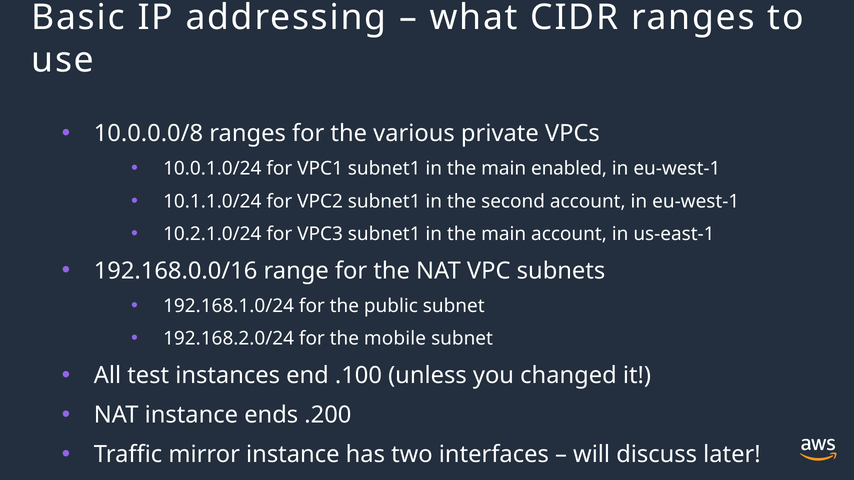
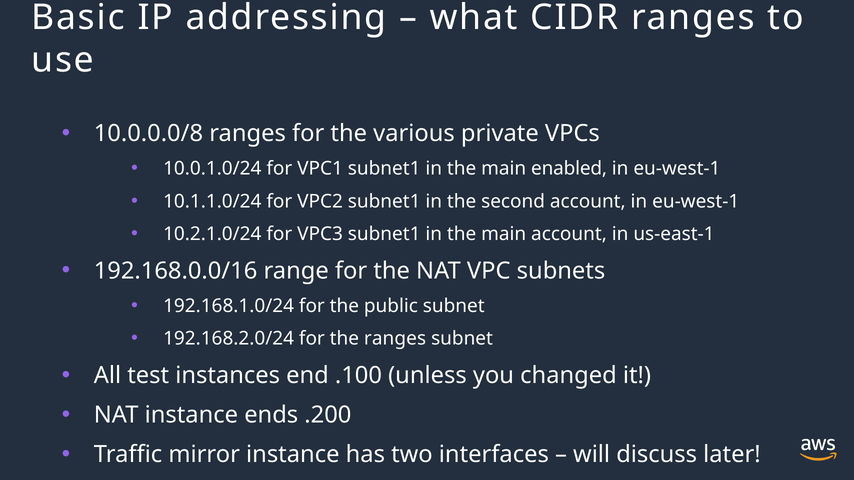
the mobile: mobile -> ranges
